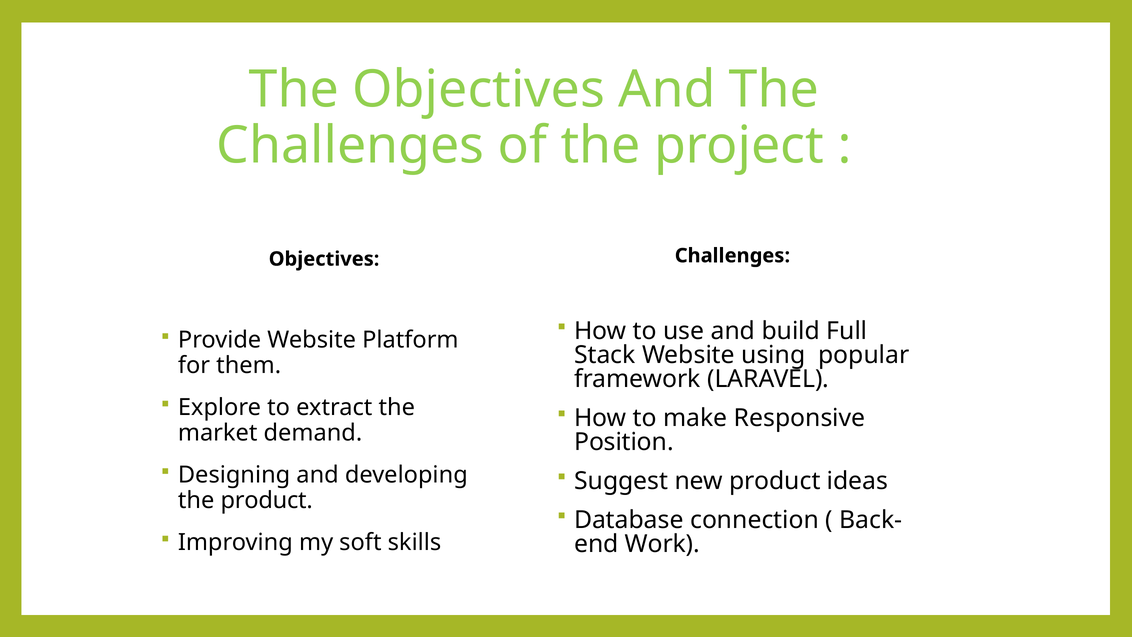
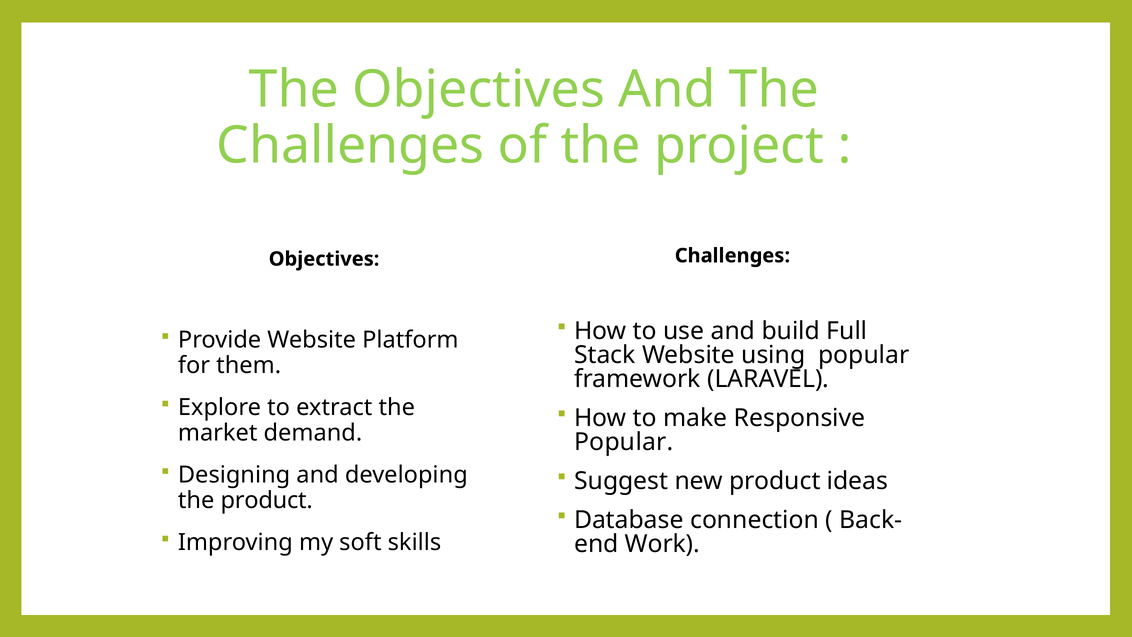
Position at (624, 442): Position -> Popular
